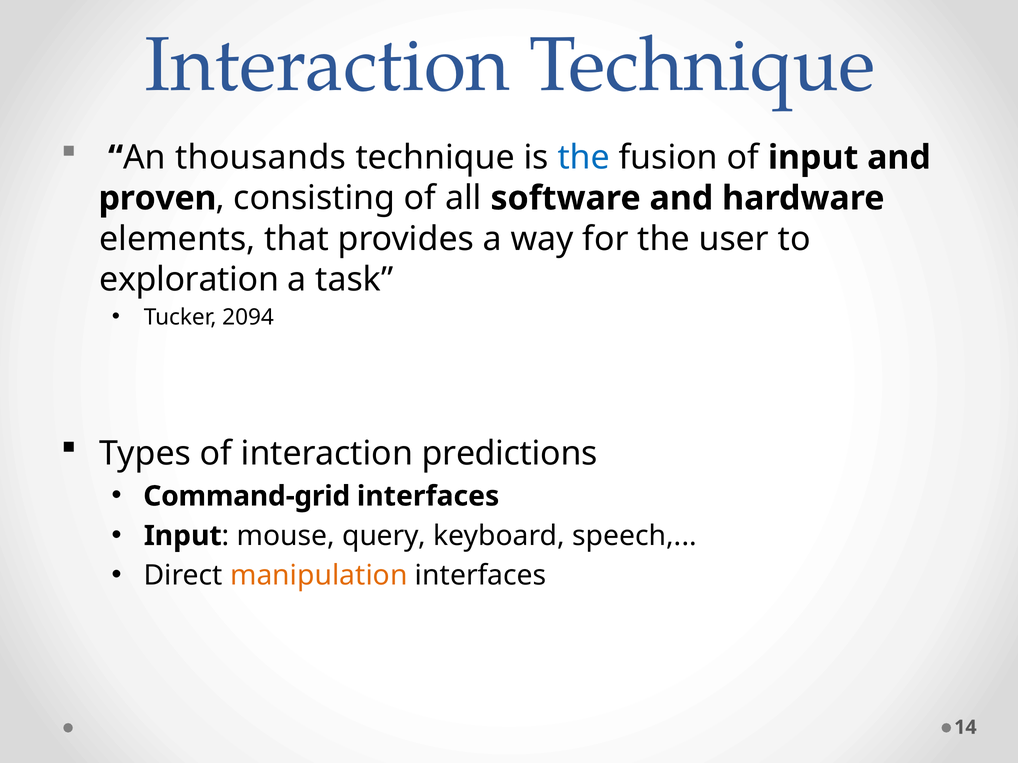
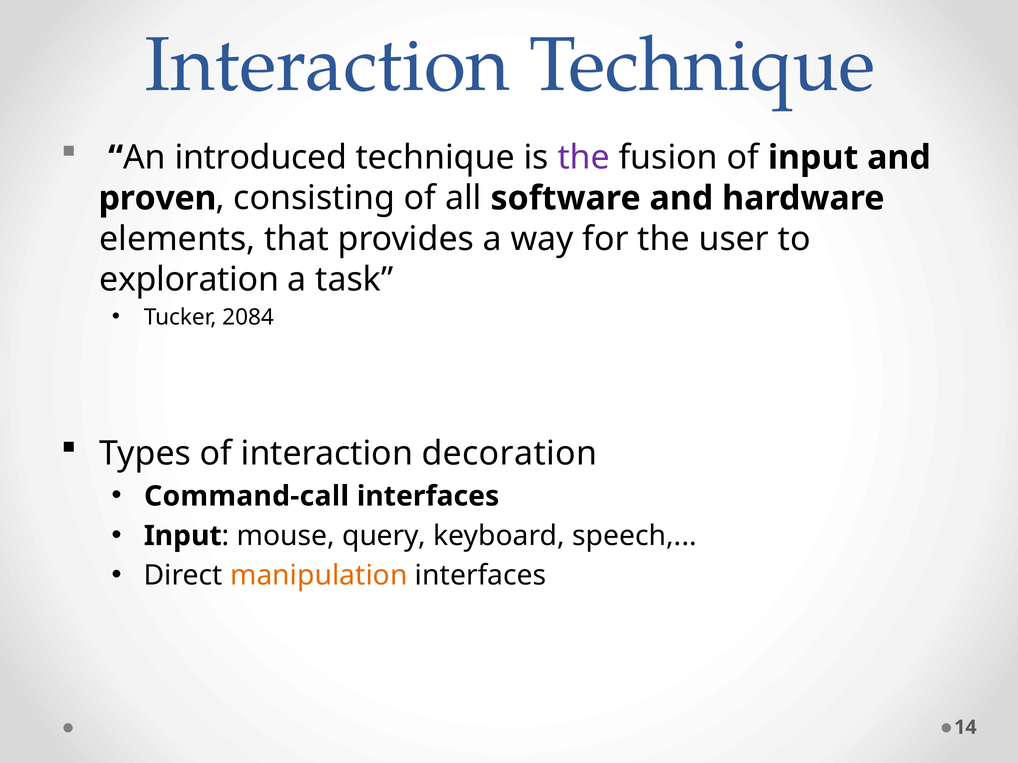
thousands: thousands -> introduced
the at (584, 158) colour: blue -> purple
2094: 2094 -> 2084
predictions: predictions -> decoration
Command-grid: Command-grid -> Command-call
